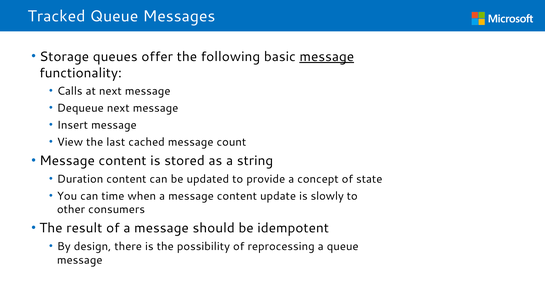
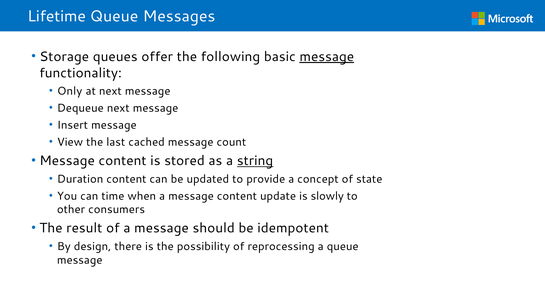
Tracked: Tracked -> Lifetime
Calls: Calls -> Only
string underline: none -> present
